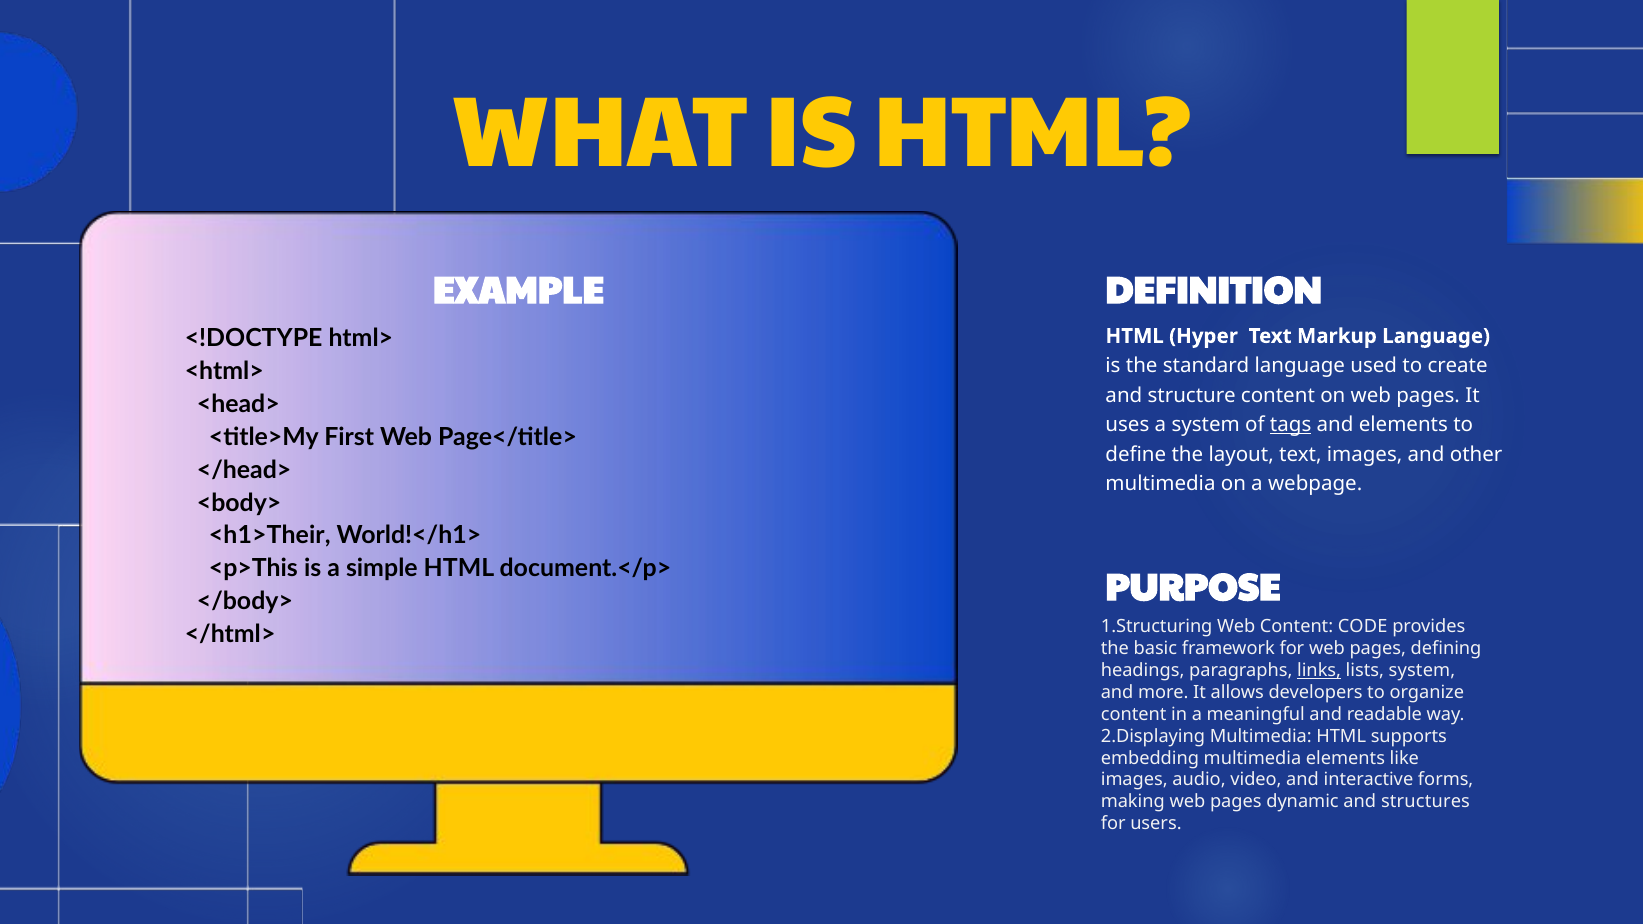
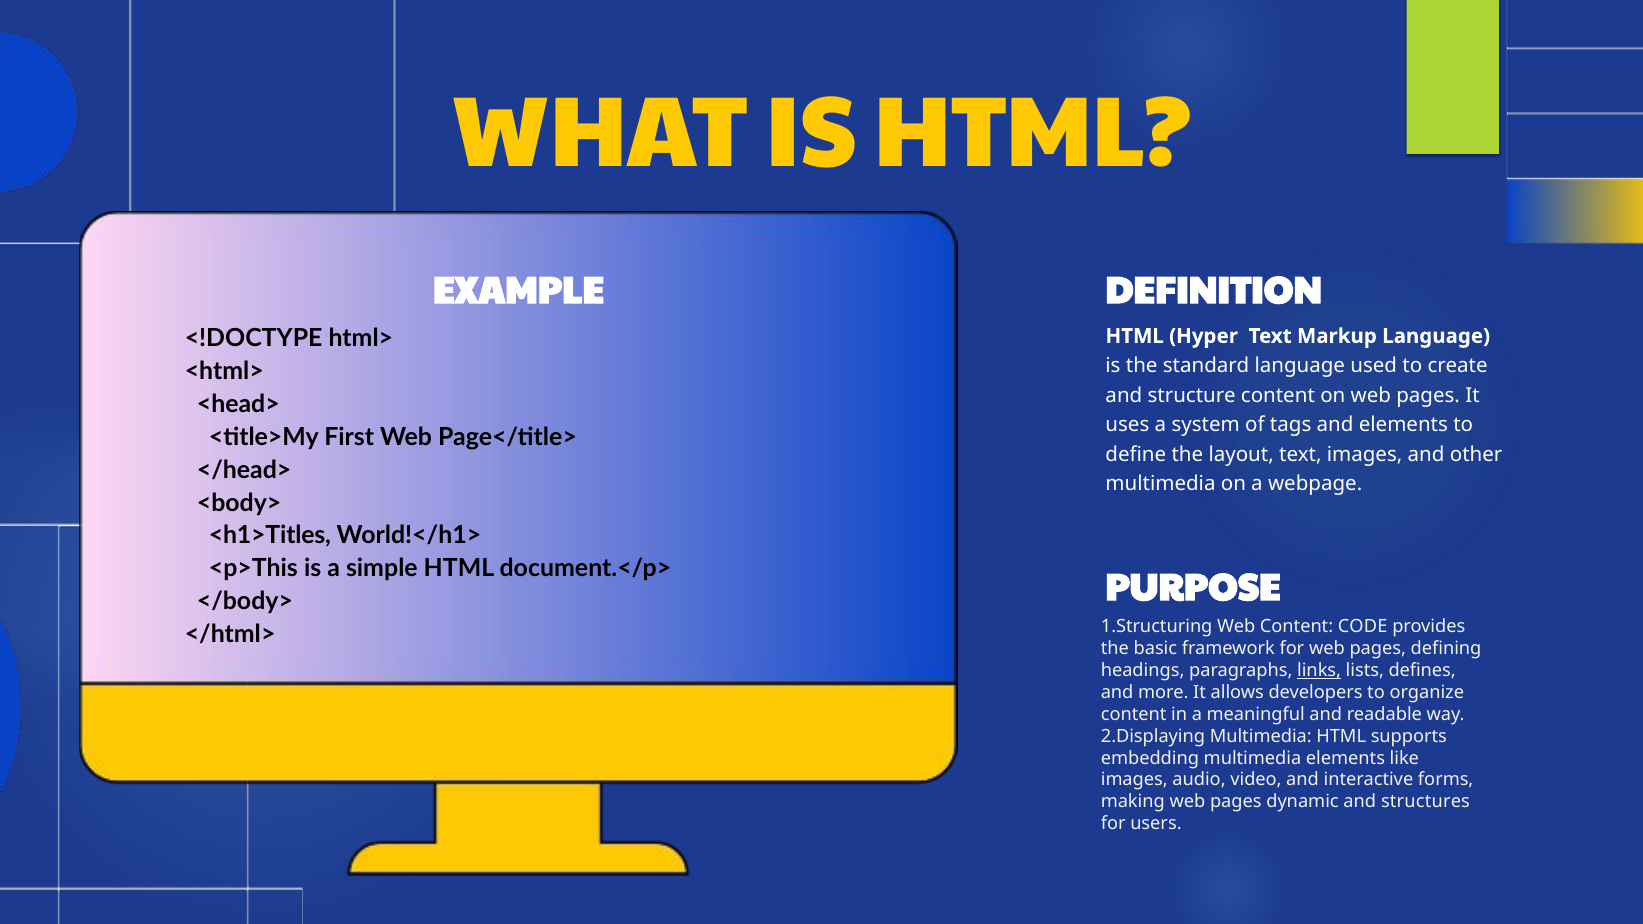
tags underline: present -> none
<h1>Their: <h1>Their -> <h1>Titles
lists system: system -> defines
